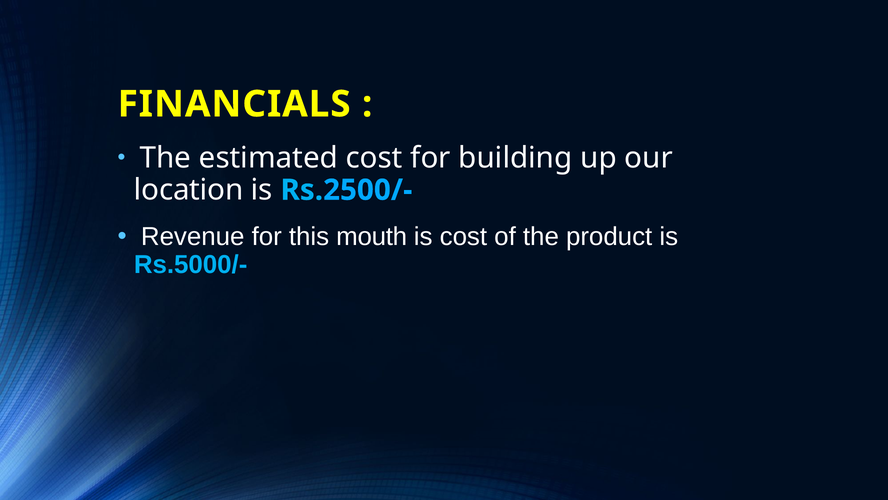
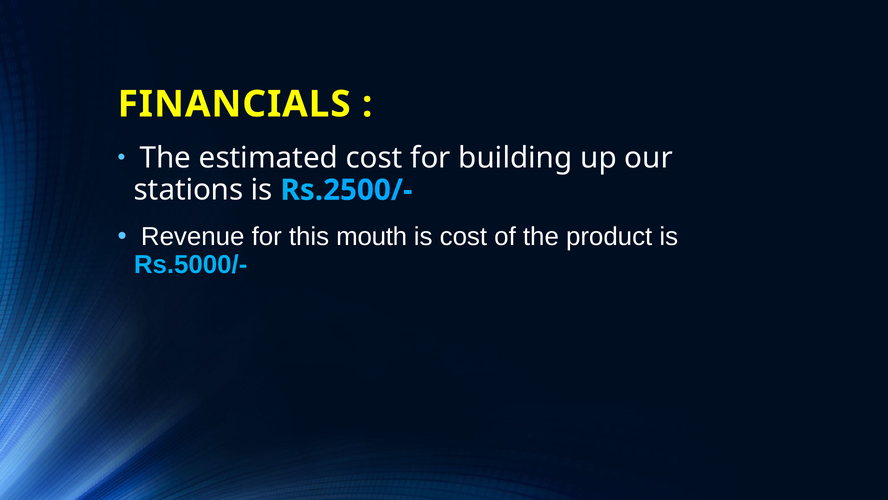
location: location -> stations
